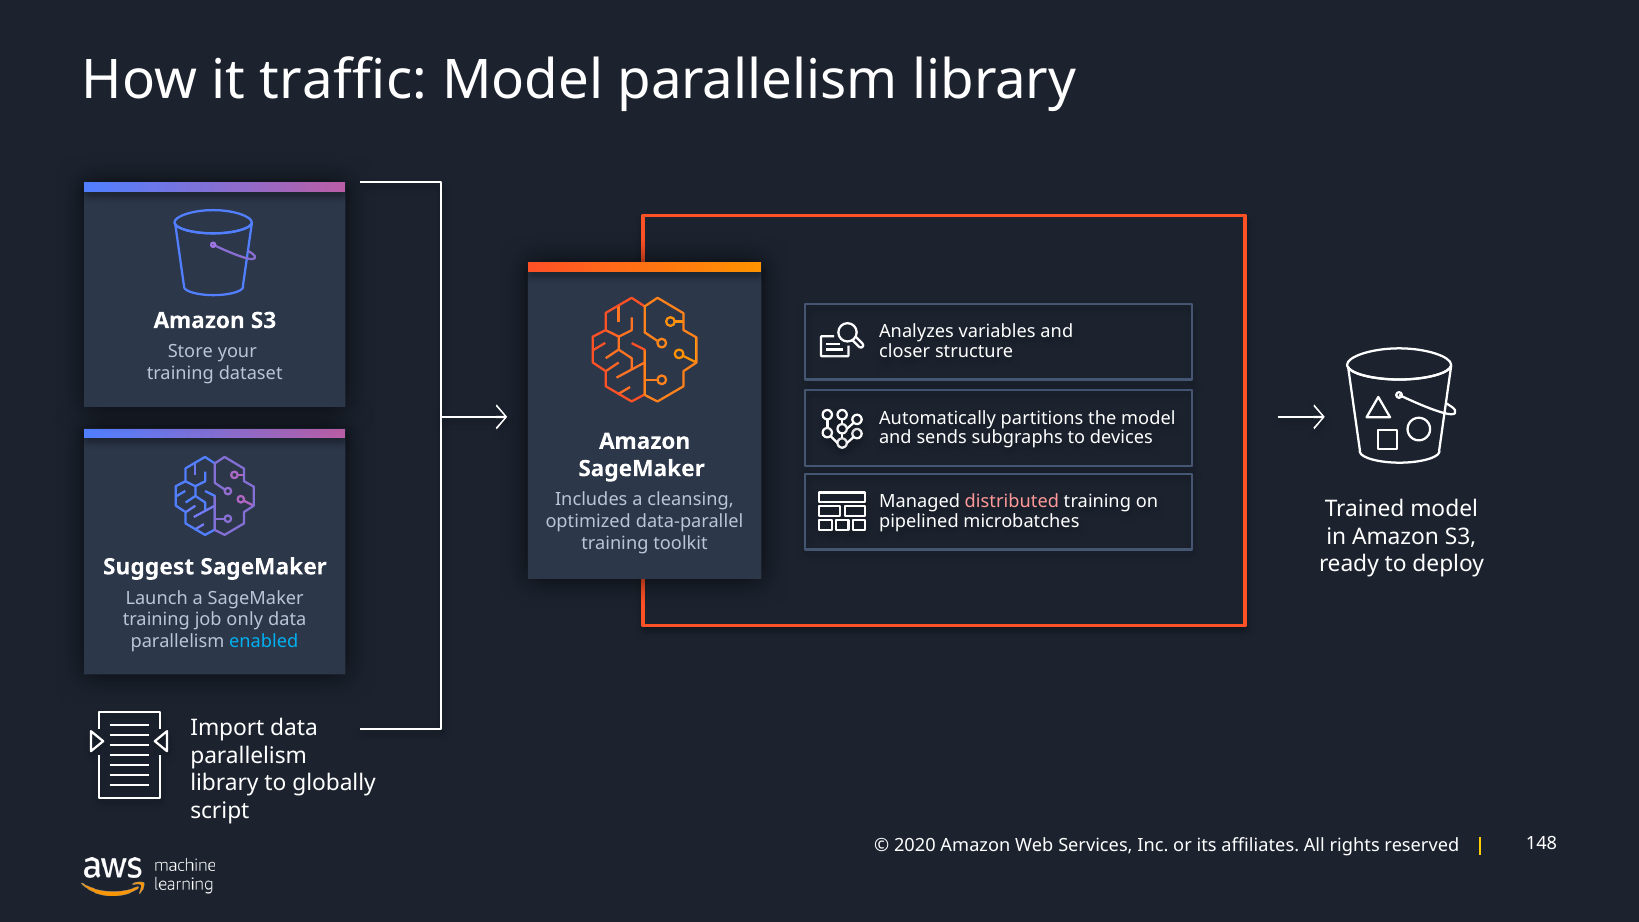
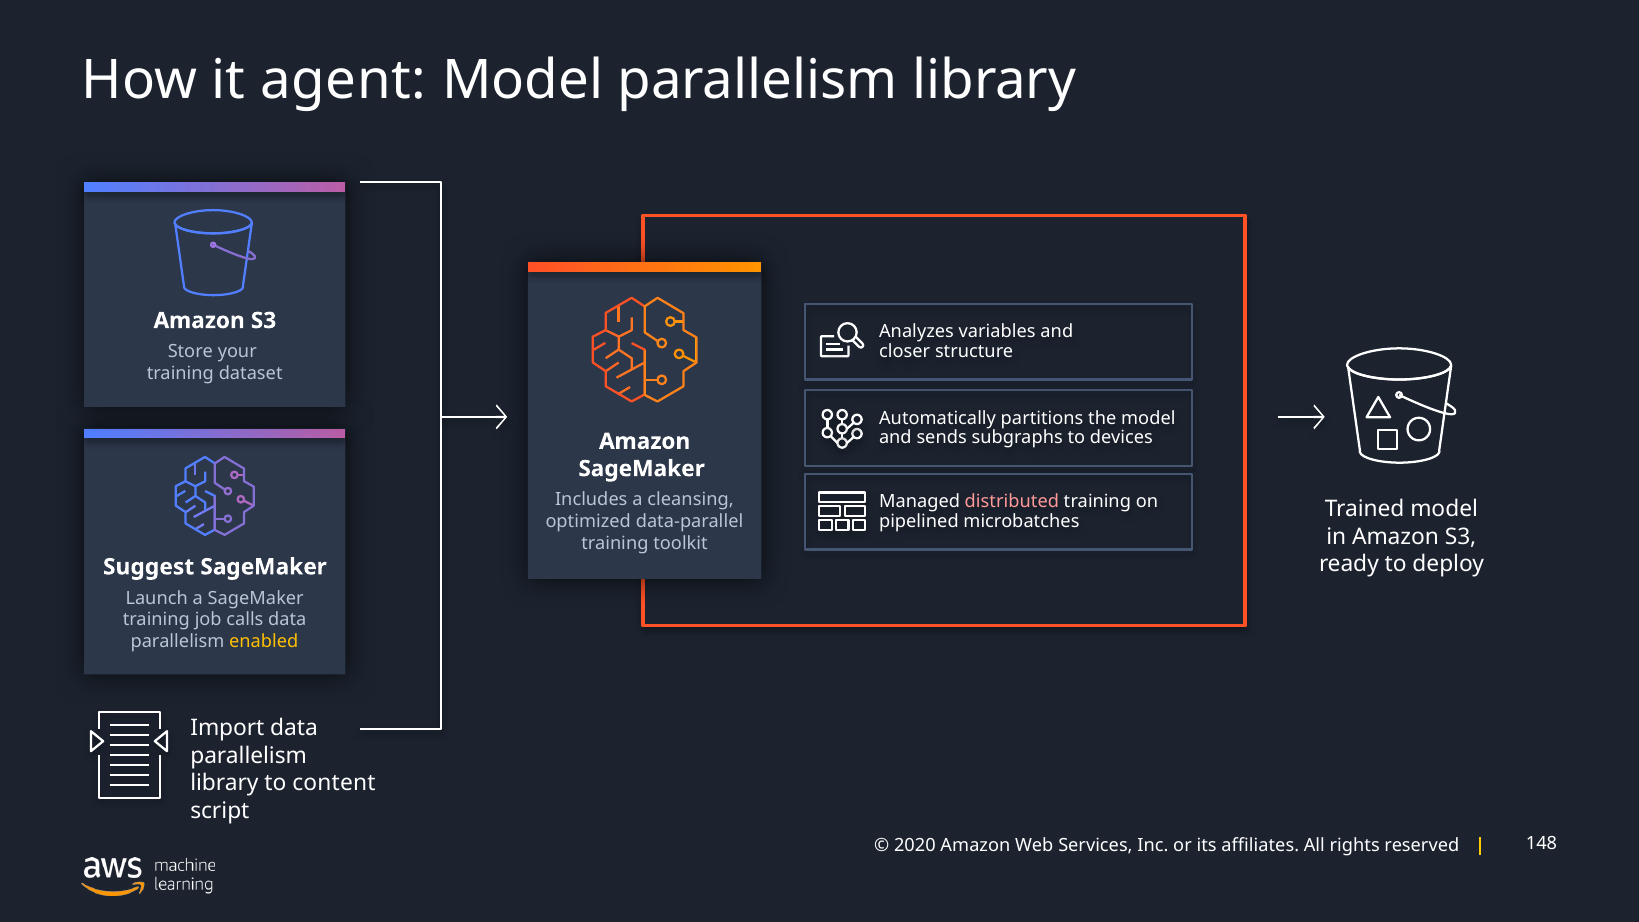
traffic: traffic -> agent
only: only -> calls
enabled colour: light blue -> yellow
globally: globally -> content
